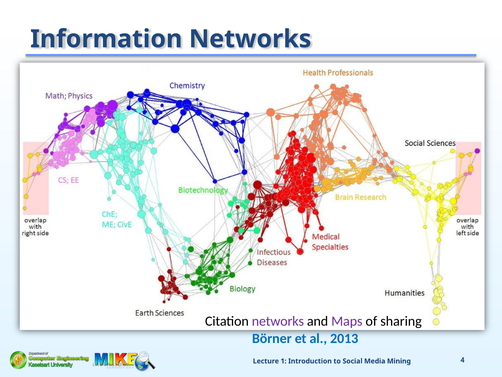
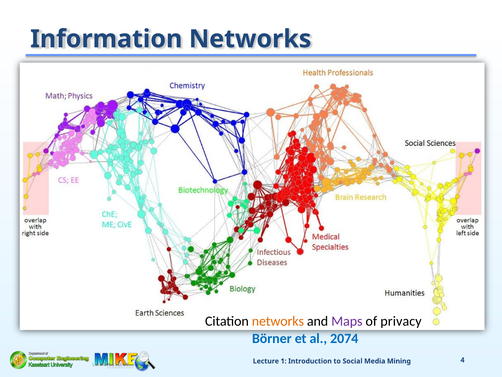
networks at (278, 321) colour: purple -> orange
sharing: sharing -> privacy
2013: 2013 -> 2074
